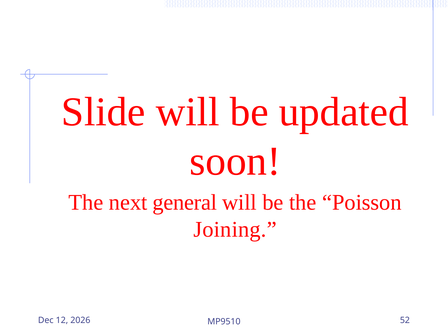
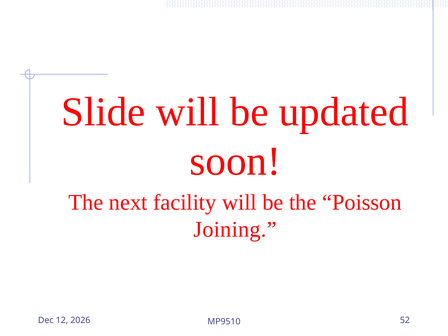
general: general -> facility
